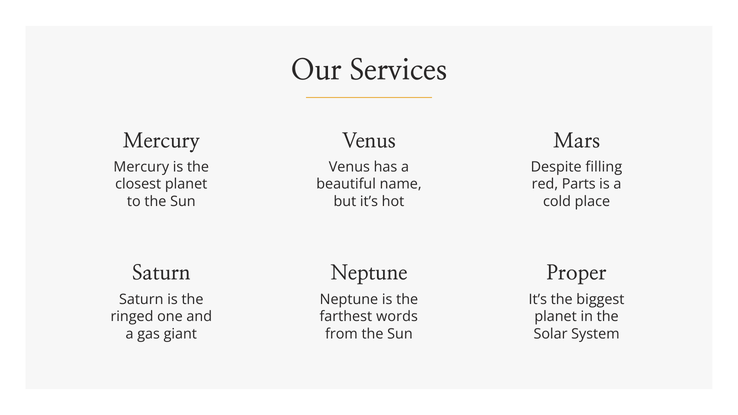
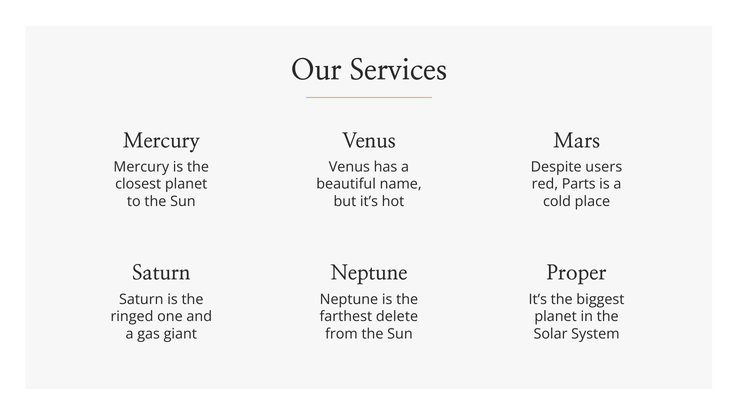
filling: filling -> users
words: words -> delete
